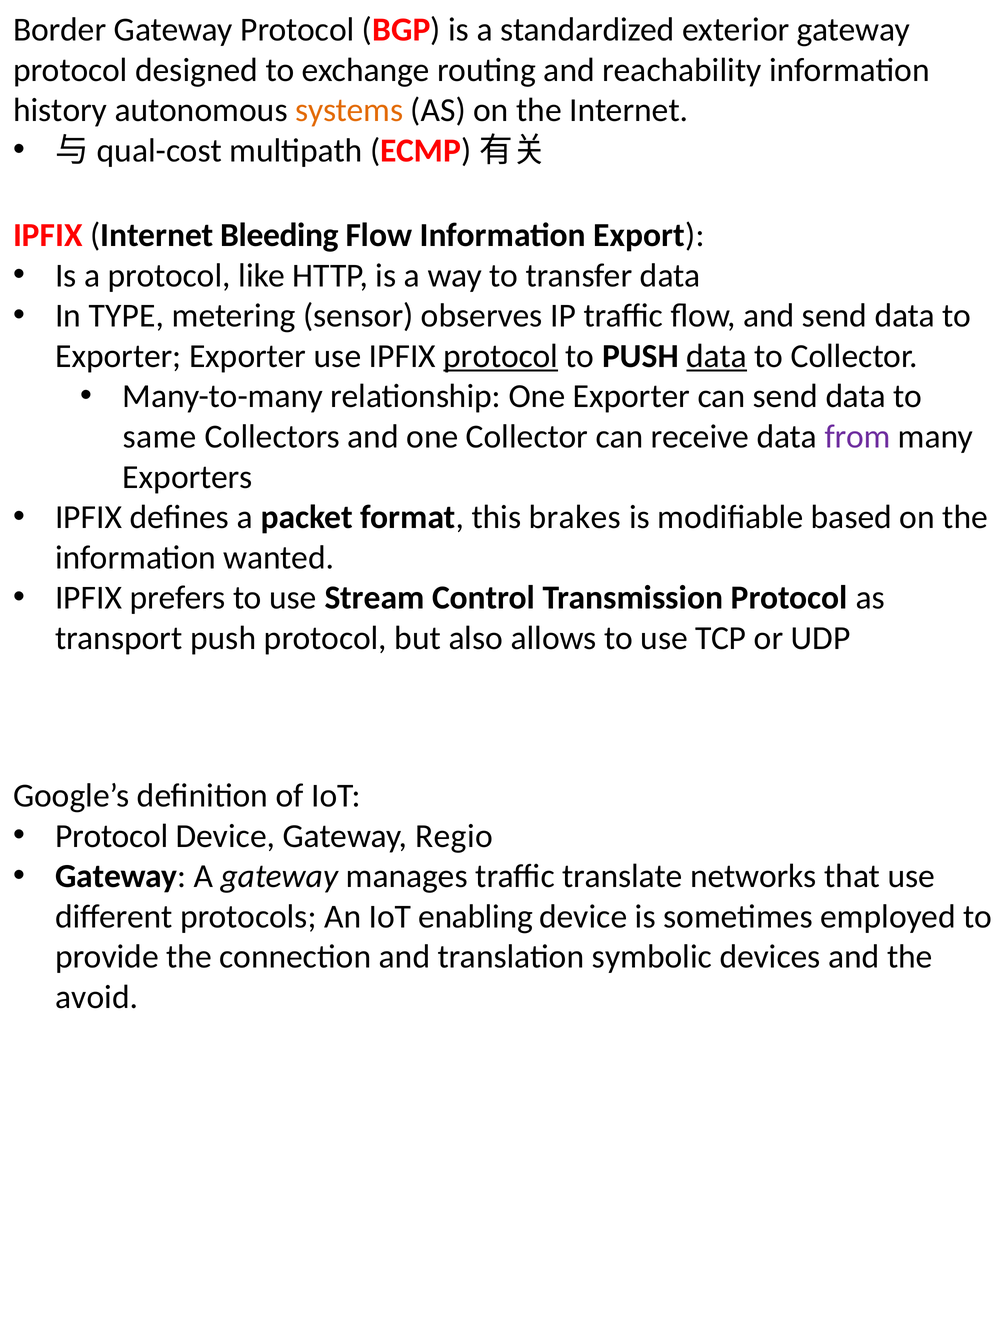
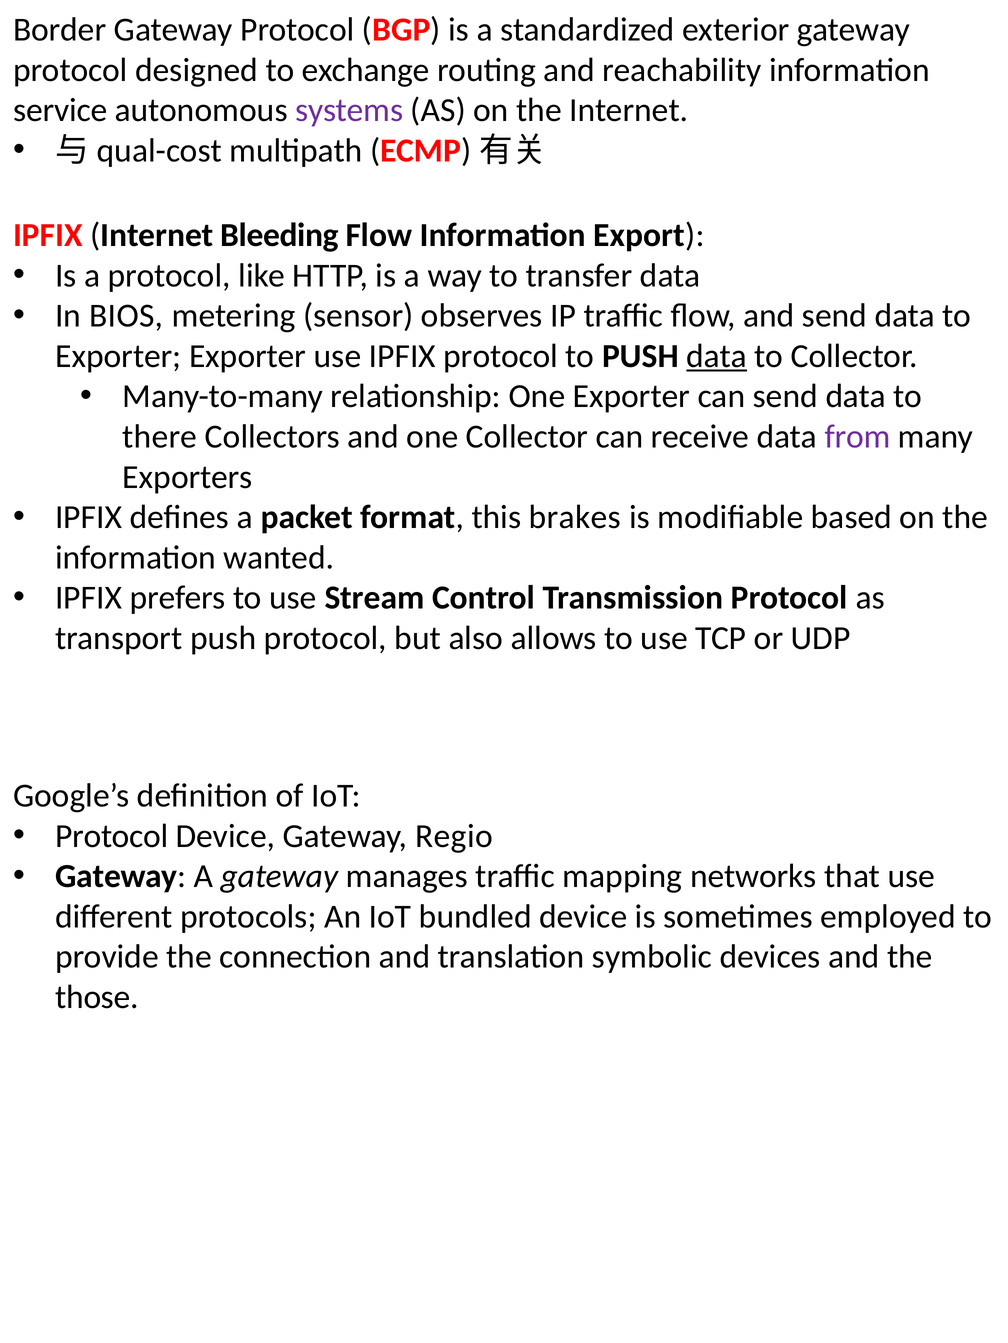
history: history -> service
systems colour: orange -> purple
TYPE: TYPE -> BIOS
protocol at (501, 356) underline: present -> none
same: same -> there
translate: translate -> mapping
enabling: enabling -> bundled
avoid: avoid -> those
